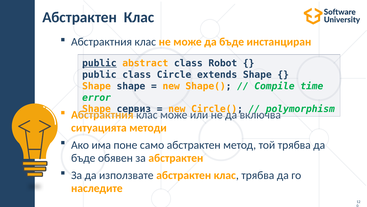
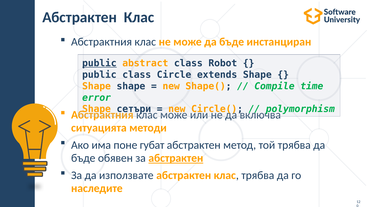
сервиз: сервиз -> сетъри
само: само -> губат
абстрактен at (176, 158) underline: none -> present
